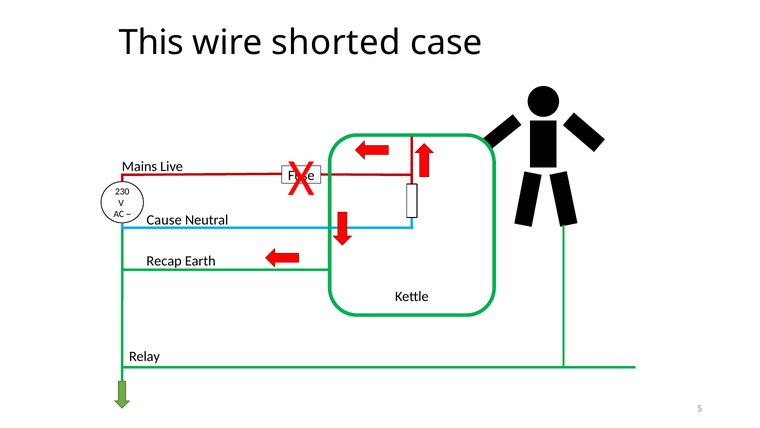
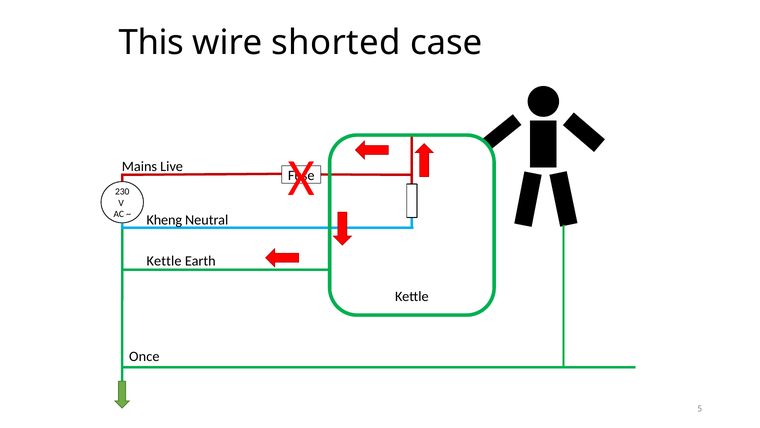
Cause: Cause -> Kheng
Recap at (164, 261): Recap -> Kettle
Relay: Relay -> Once
